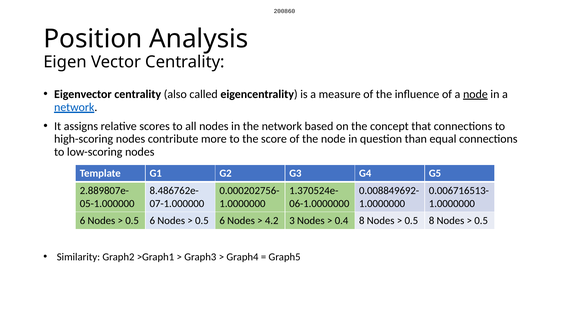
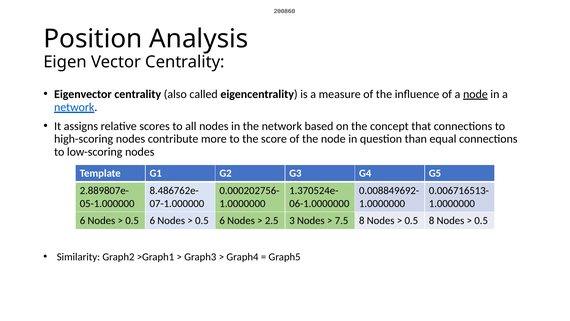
4.2: 4.2 -> 2.5
0.4: 0.4 -> 7.5
